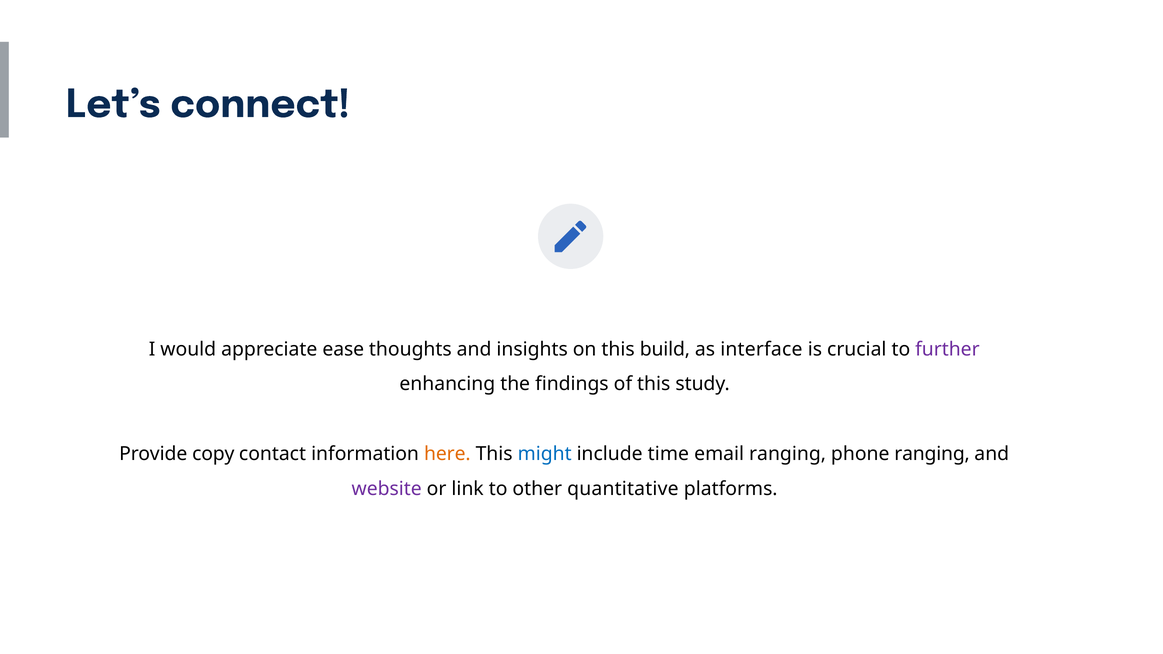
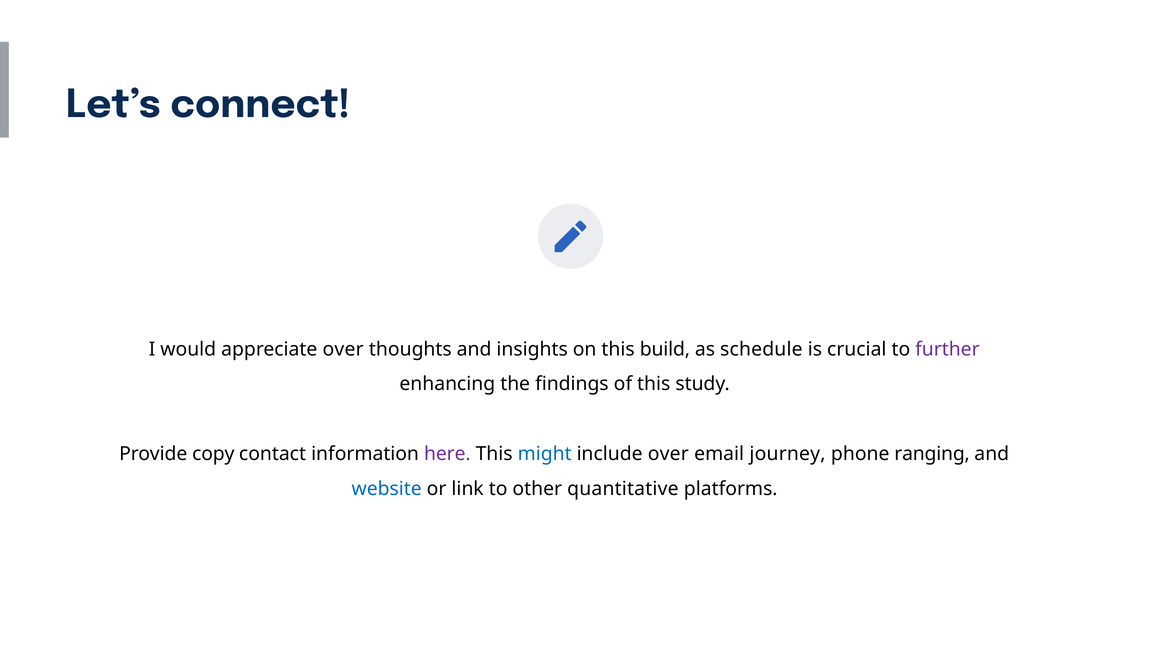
appreciate ease: ease -> over
interface: interface -> schedule
here colour: orange -> purple
include time: time -> over
email ranging: ranging -> journey
website colour: purple -> blue
